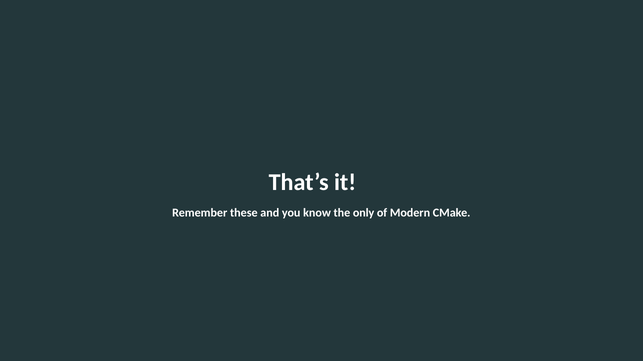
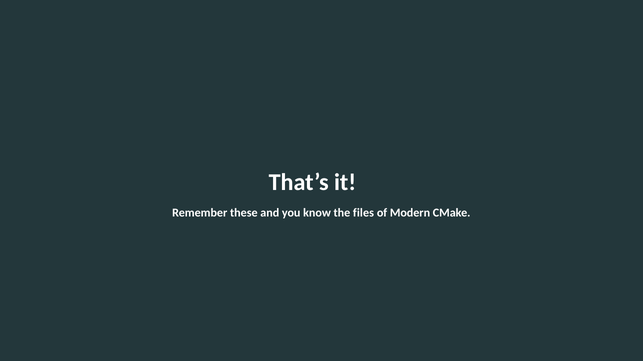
only: only -> files
